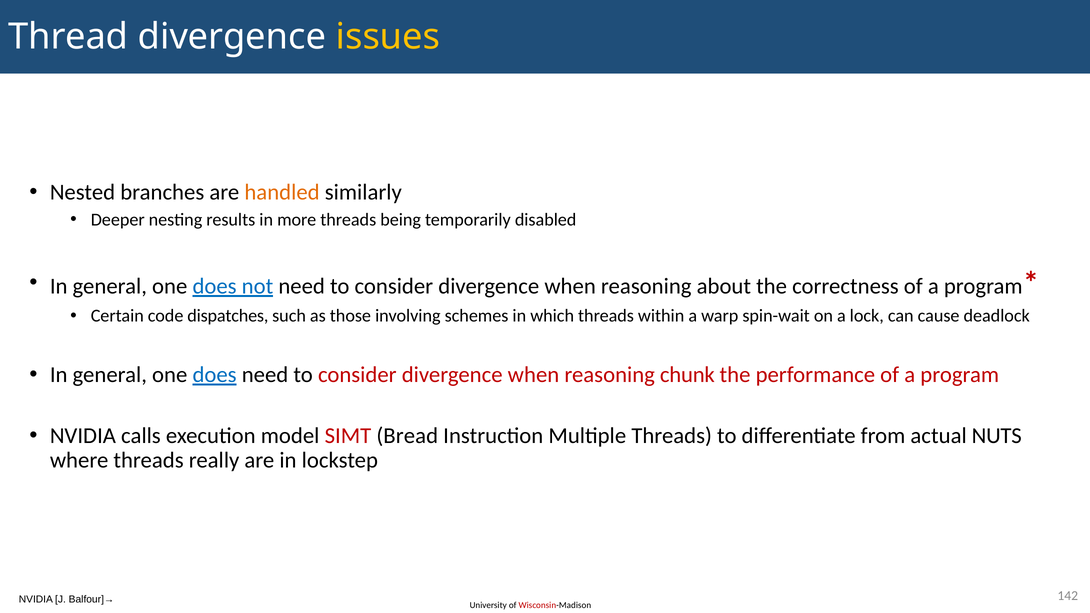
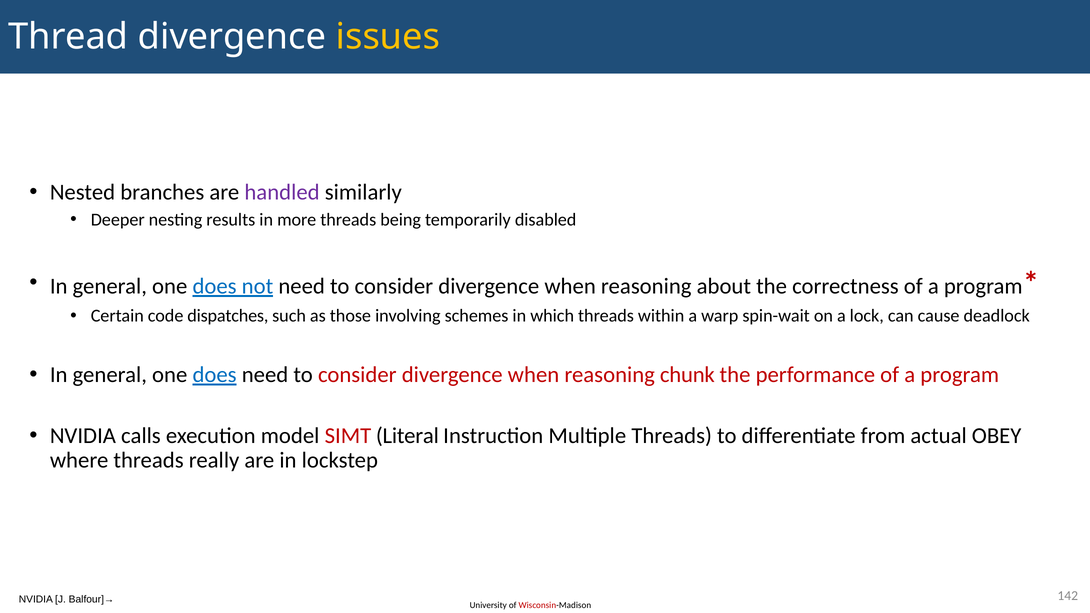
handled colour: orange -> purple
Bread: Bread -> Literal
NUTS: NUTS -> OBEY
